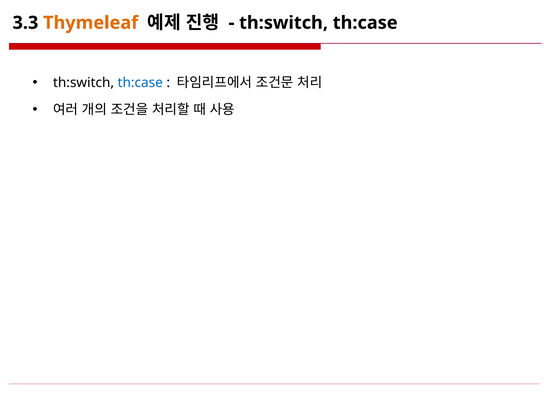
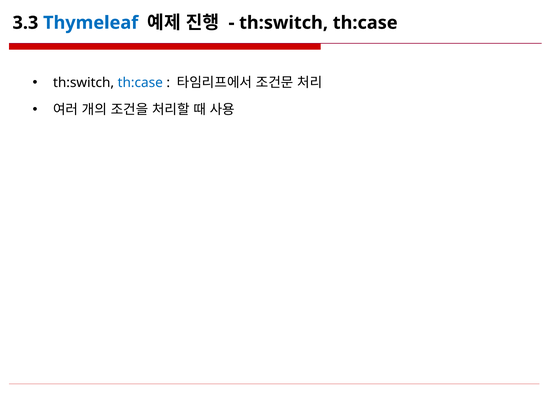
Thymeleaf colour: orange -> blue
